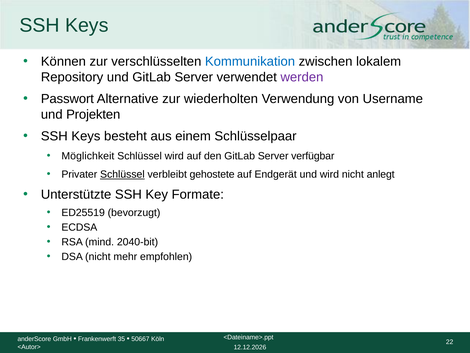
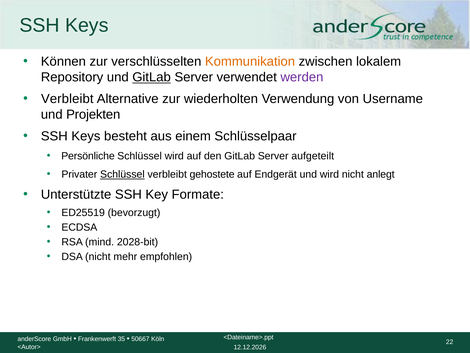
Kommunikation colour: blue -> orange
GitLab at (152, 77) underline: none -> present
Passwort at (67, 99): Passwort -> Verbleibt
Möglichkeit: Möglichkeit -> Persönliche
verfügbar: verfügbar -> aufgeteilt
2040-bit: 2040-bit -> 2028-bit
